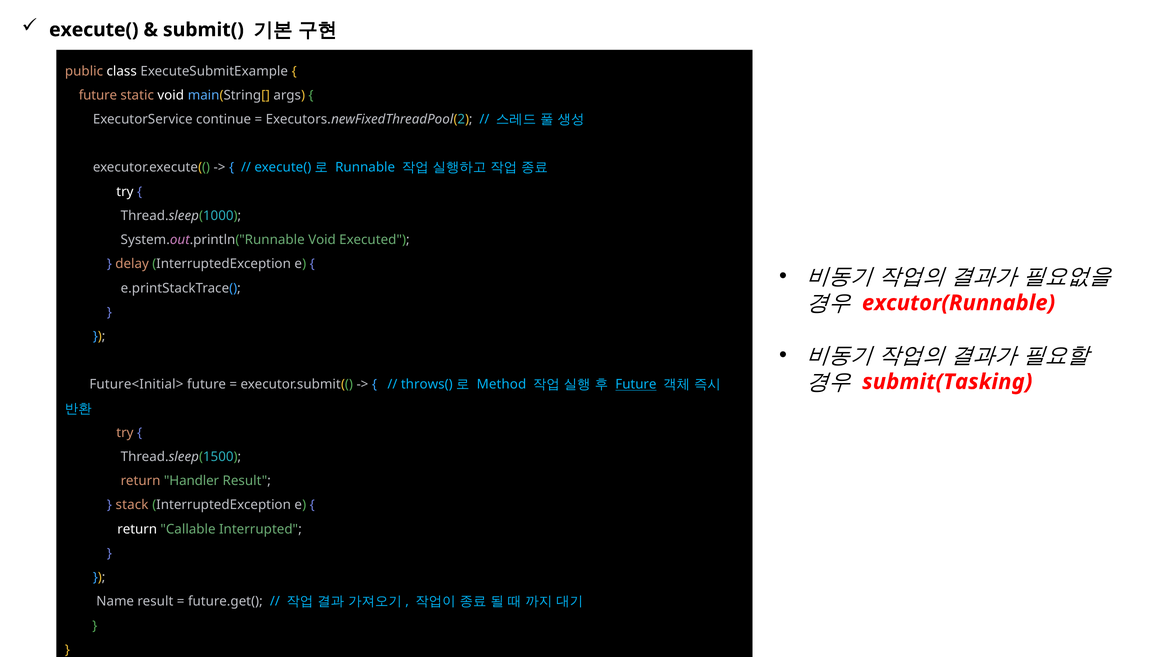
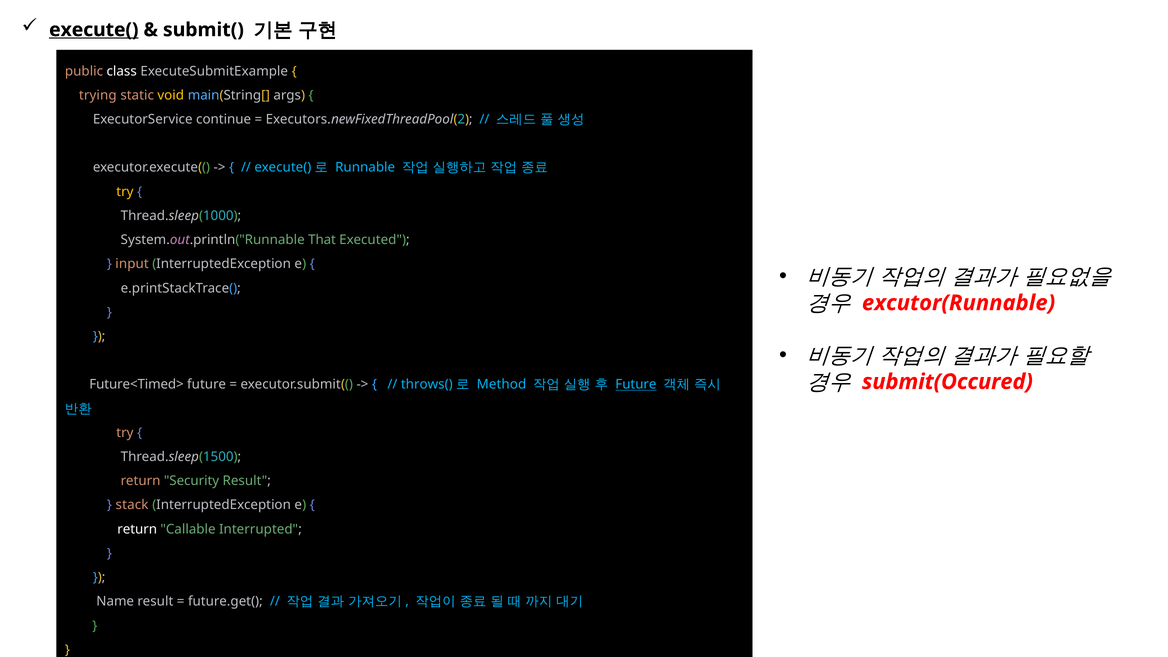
execute( underline: none -> present
future at (98, 95): future -> trying
void at (171, 95) colour: white -> yellow
try at (125, 192) colour: white -> yellow
System.out.println("Runnable Void: Void -> That
delay: delay -> input
submit(Tasking: submit(Tasking -> submit(Occured
Future<Initial>: Future<Initial> -> Future<Timed>
Handler: Handler -> Security
